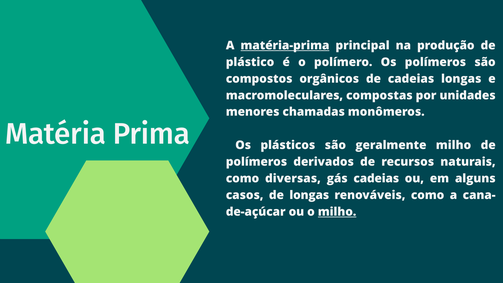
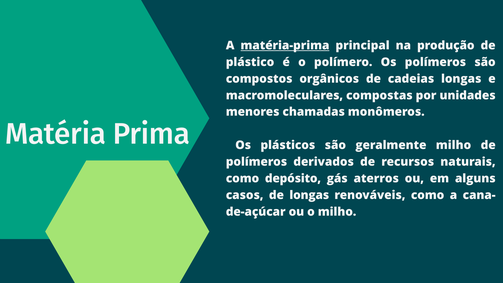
diversas: diversas -> depósito
gás cadeias: cadeias -> aterros
milho at (337, 212) underline: present -> none
